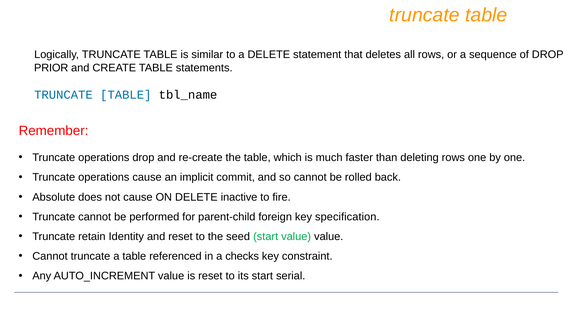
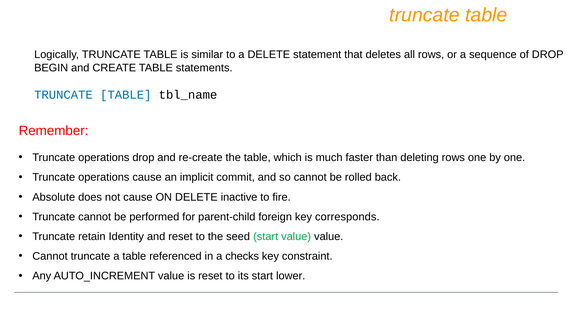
PRIOR: PRIOR -> BEGIN
specification: specification -> corresponds
serial: serial -> lower
